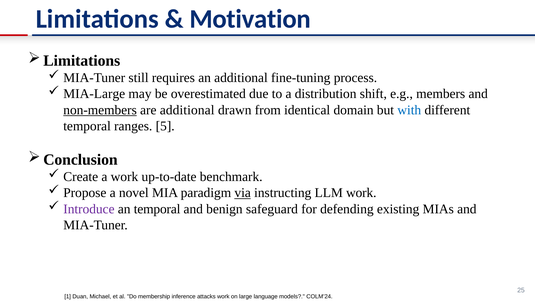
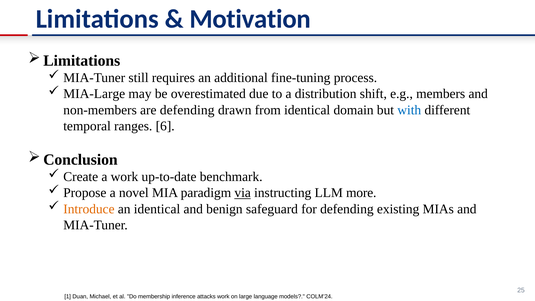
non-members underline: present -> none
are additional: additional -> defending
5: 5 -> 6
LLM work: work -> more
Introduce colour: purple -> orange
an temporal: temporal -> identical
